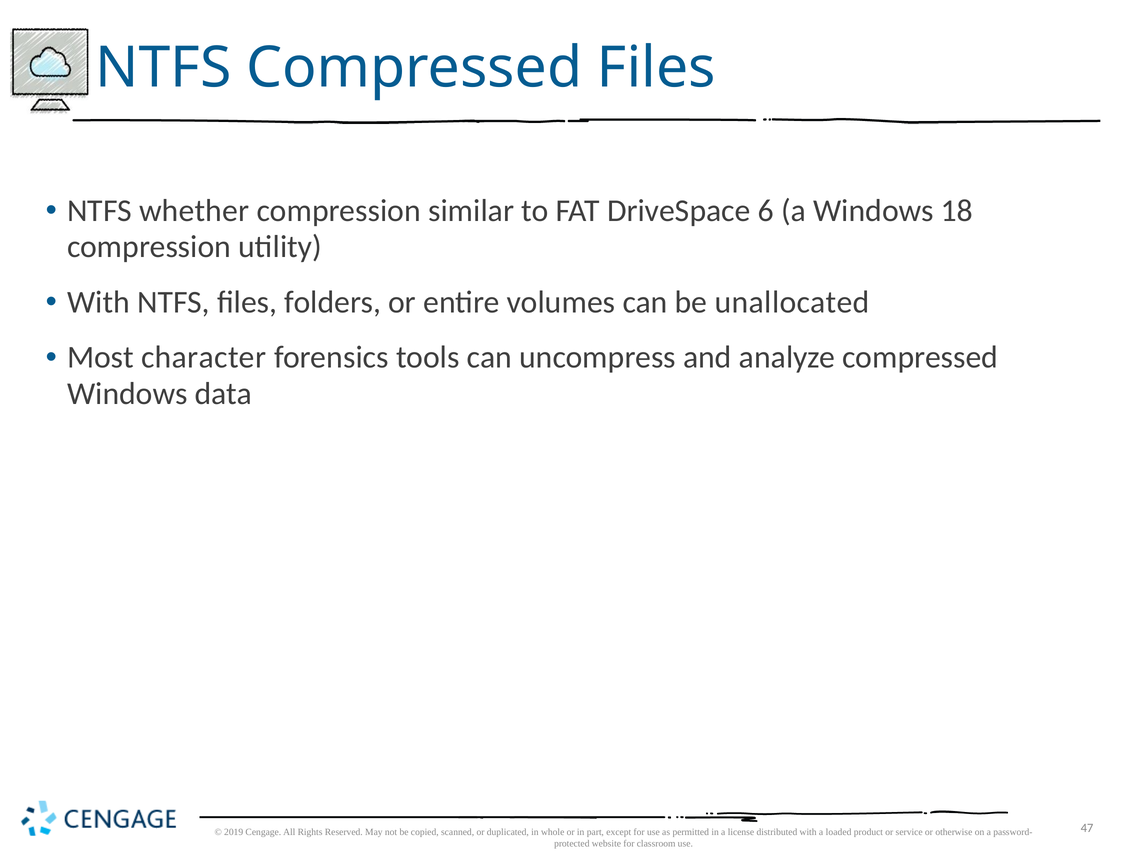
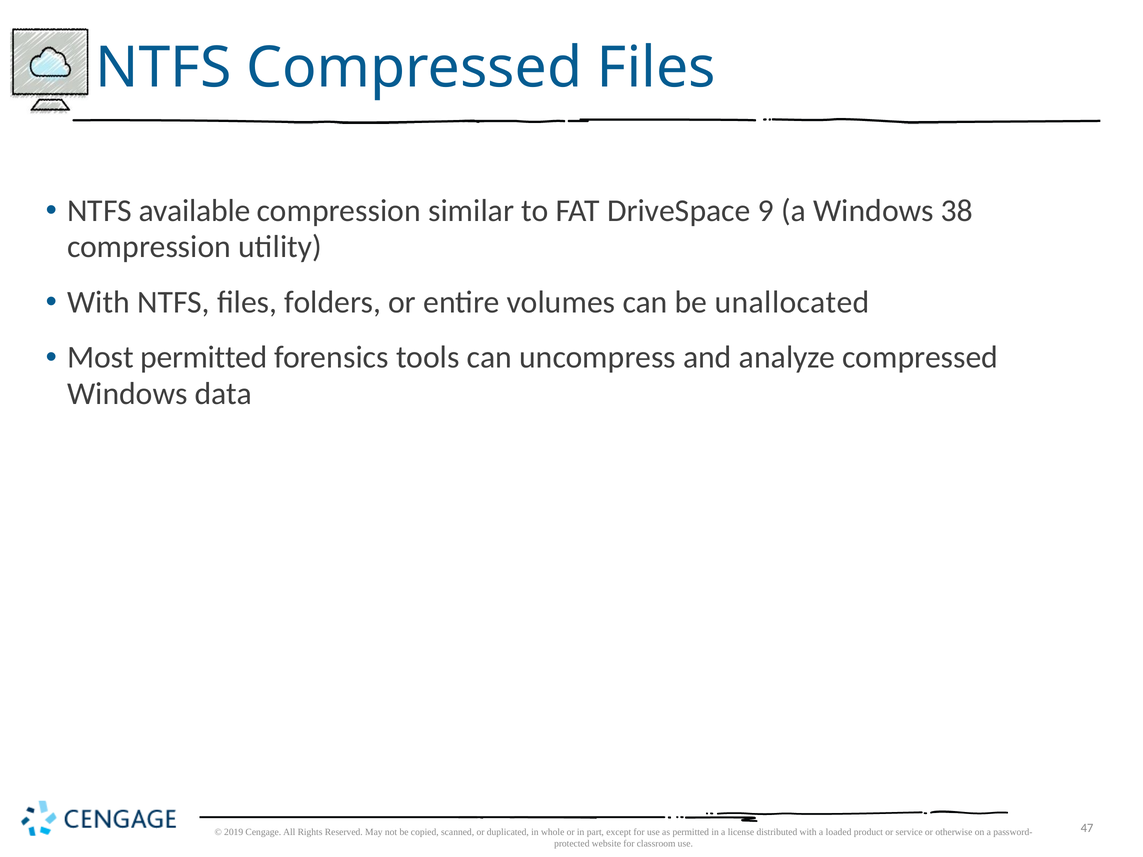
whether: whether -> available
6: 6 -> 9
18: 18 -> 38
Most character: character -> permitted
